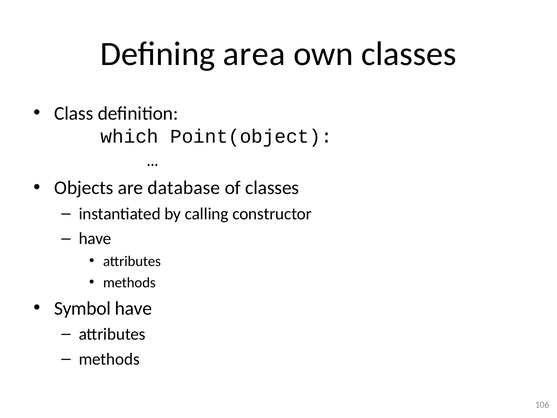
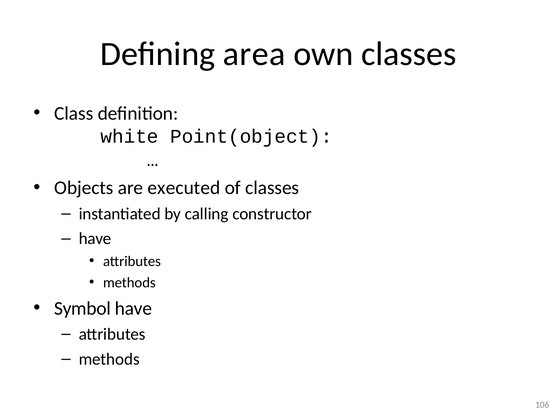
which: which -> white
database: database -> executed
